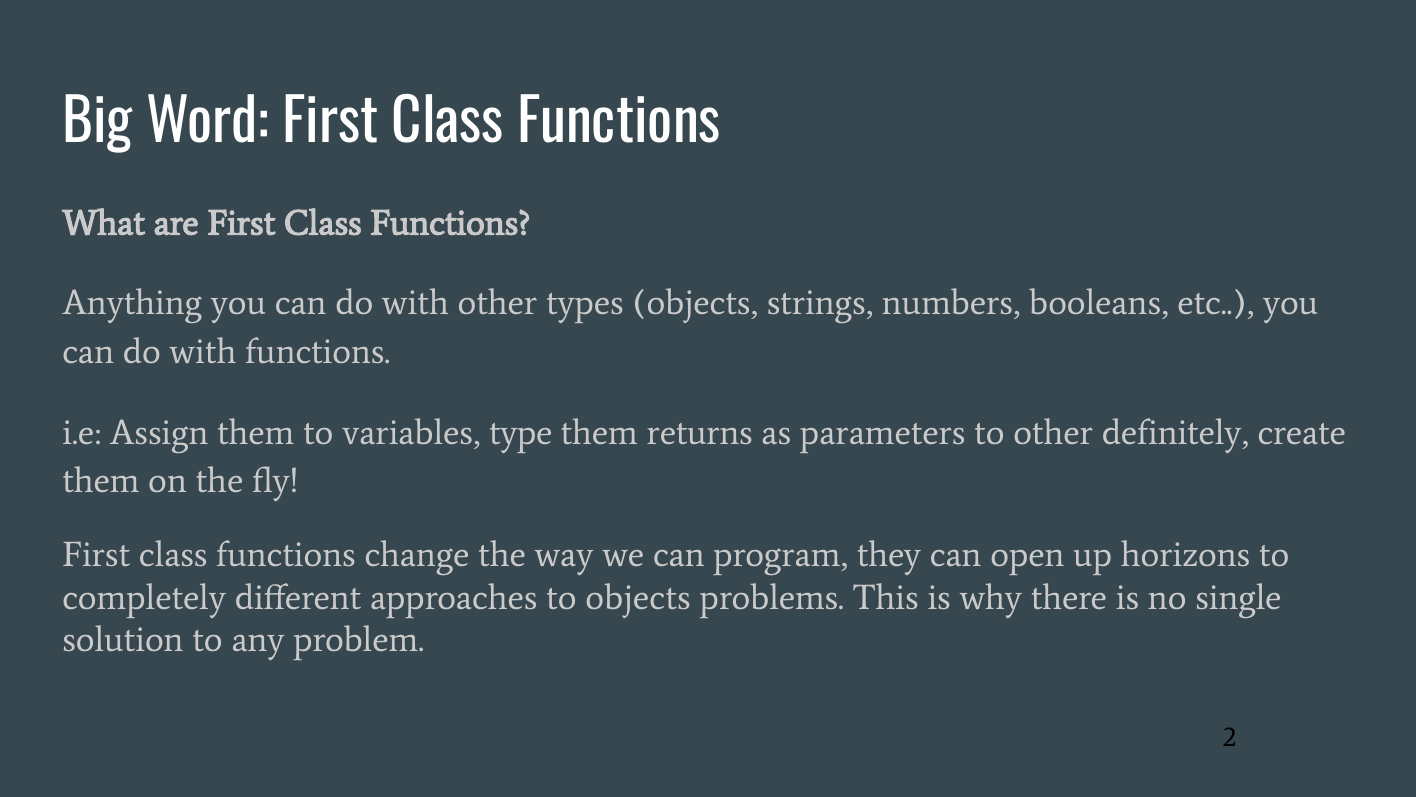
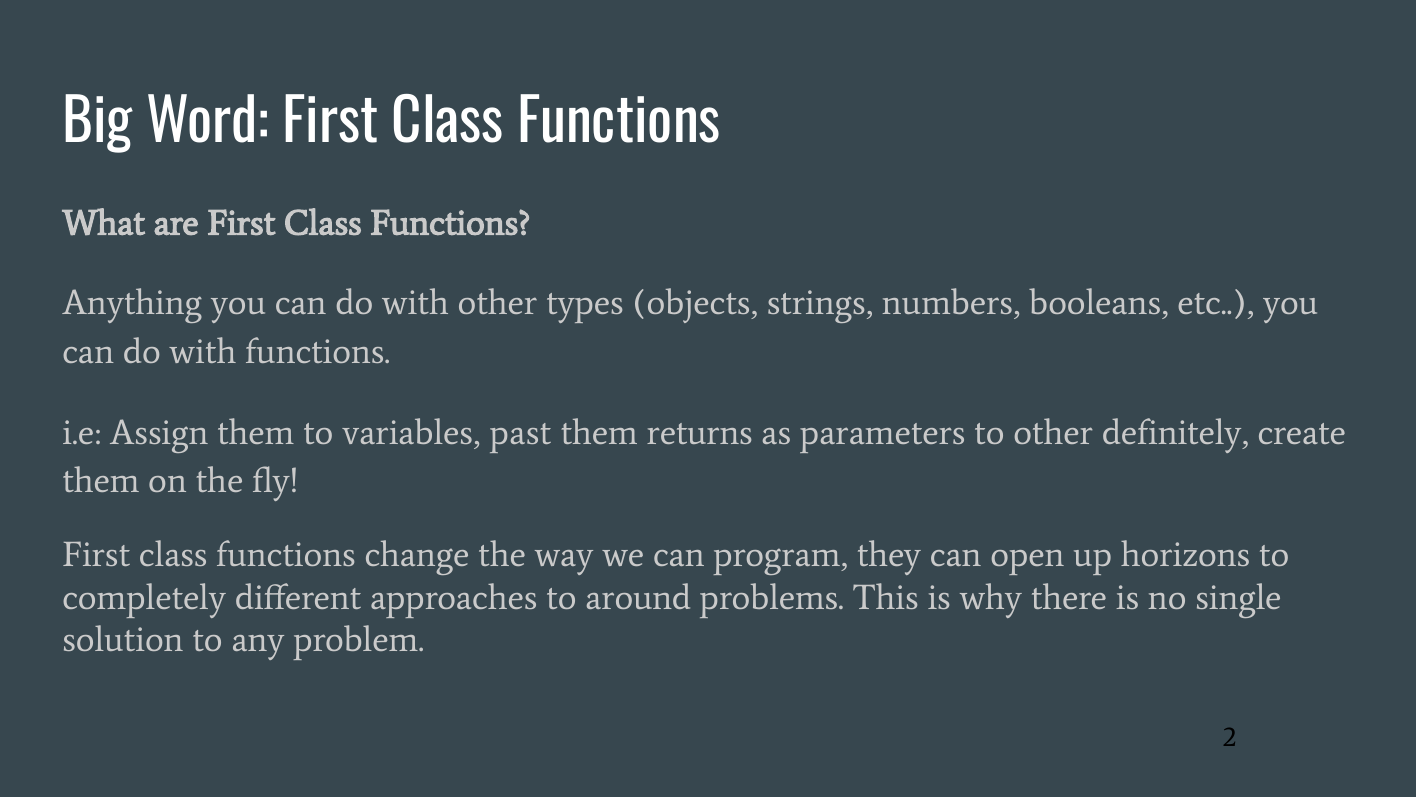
type: type -> past
to objects: objects -> around
